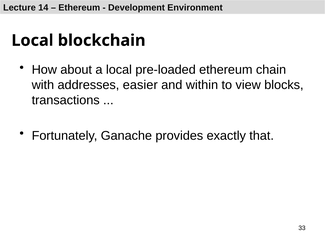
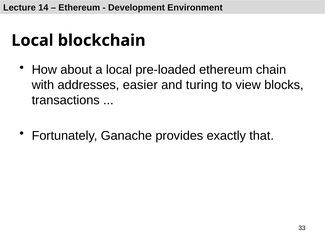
within: within -> turing
